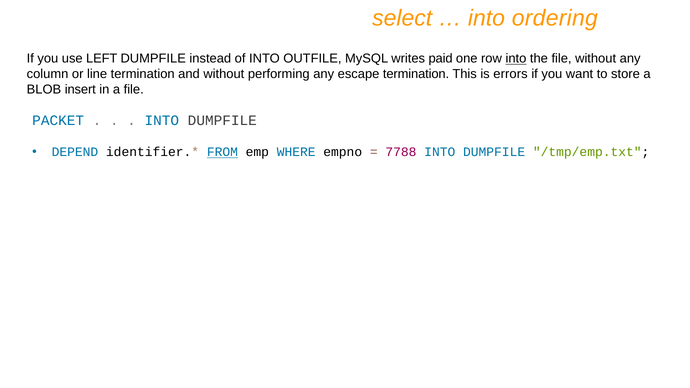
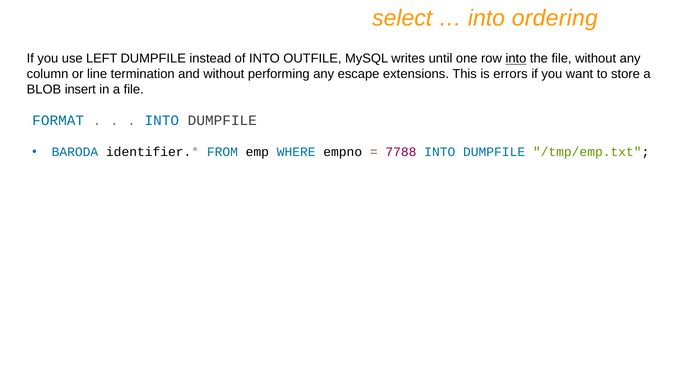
paid: paid -> until
escape termination: termination -> extensions
PACKET: PACKET -> FORMAT
DEPEND: DEPEND -> BARODA
FROM underline: present -> none
